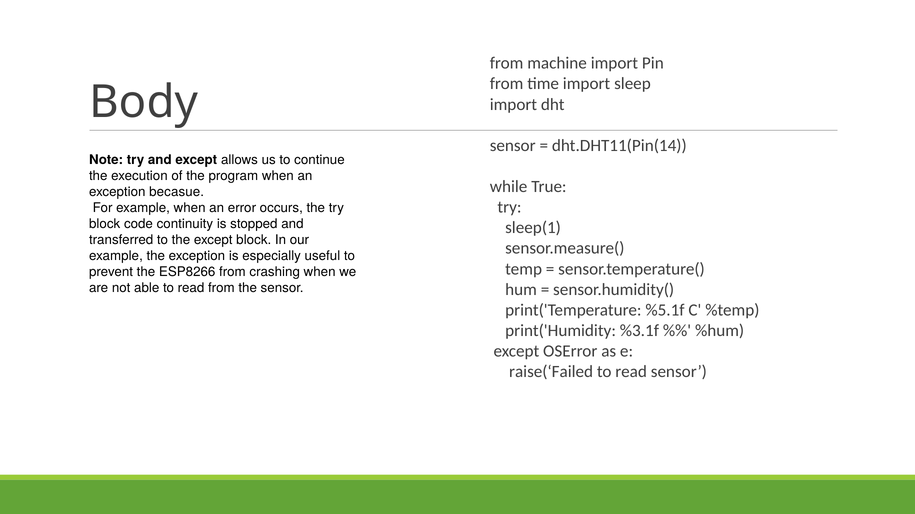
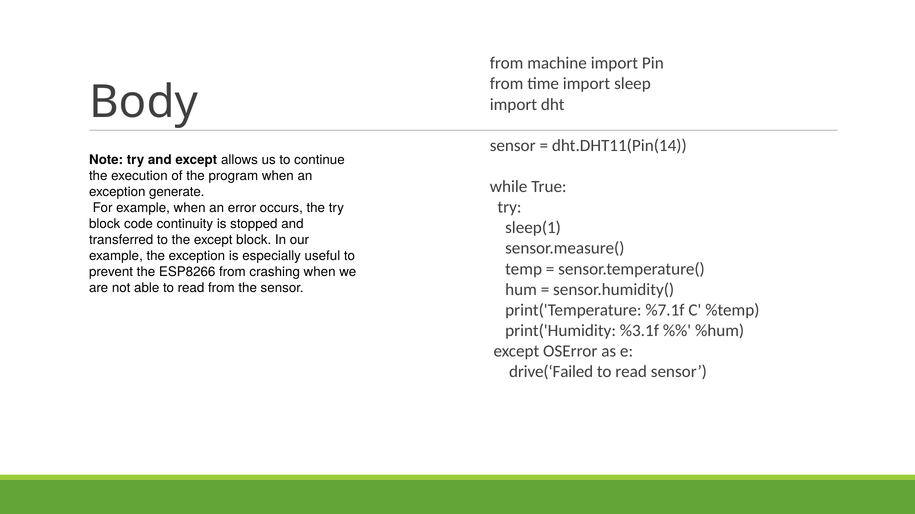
becasue: becasue -> generate
%5.1f: %5.1f -> %7.1f
raise(‘Failed: raise(‘Failed -> drive(‘Failed
